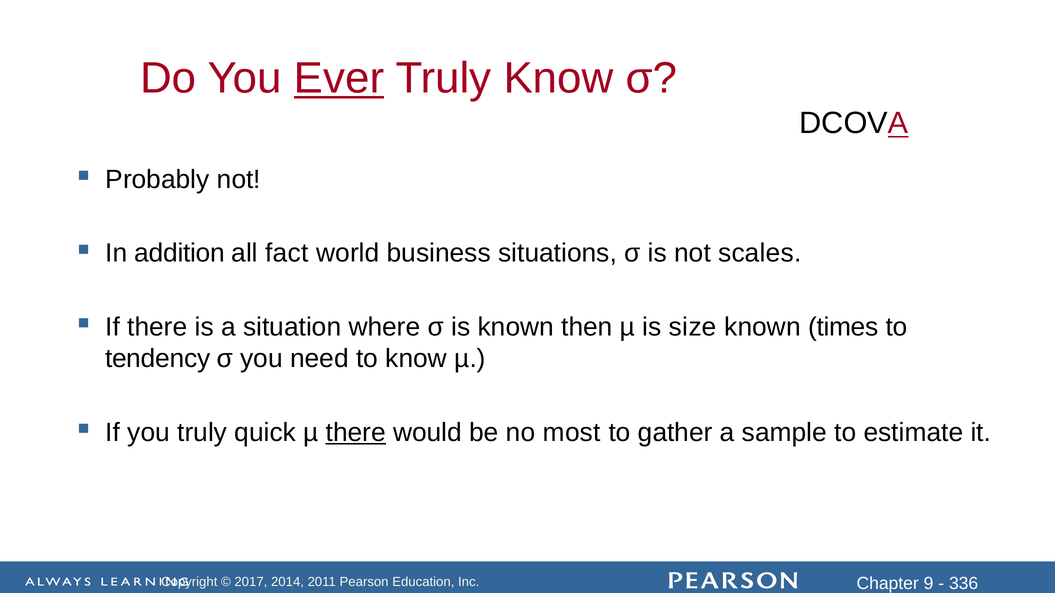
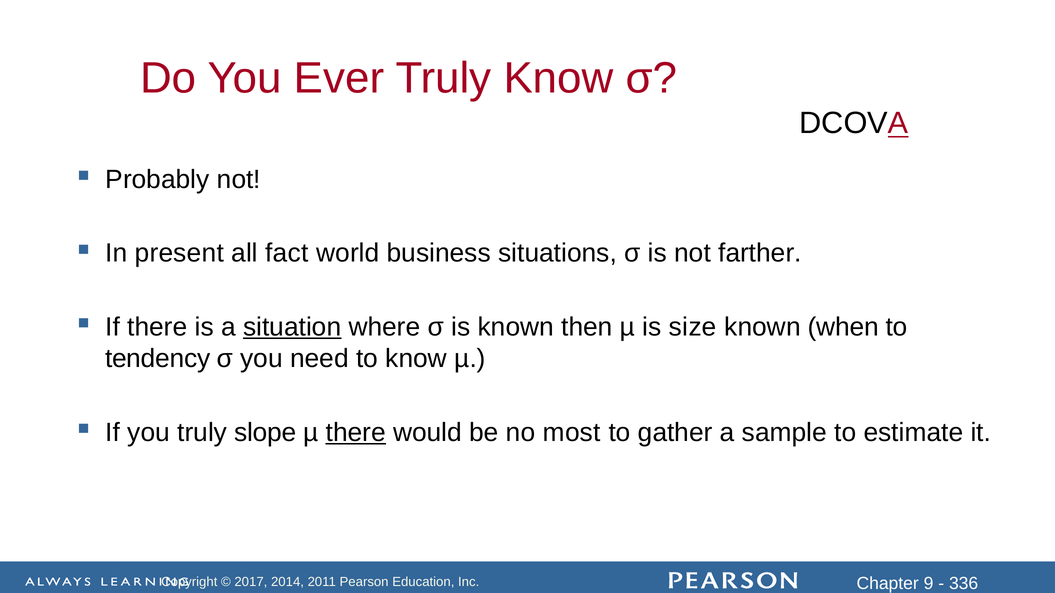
Ever underline: present -> none
addition: addition -> present
scales: scales -> farther
situation underline: none -> present
times: times -> when
quick: quick -> slope
